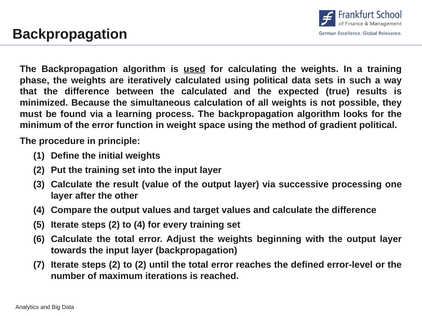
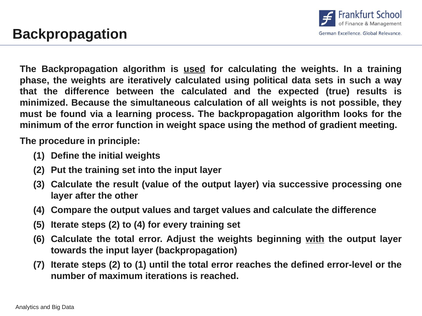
gradient political: political -> meeting
with underline: none -> present
to 2: 2 -> 1
